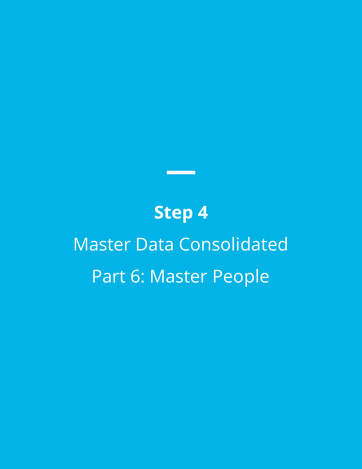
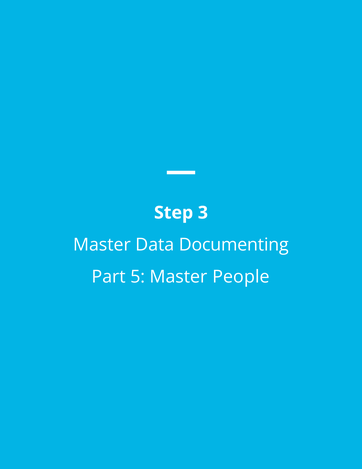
4: 4 -> 3
Consolidated: Consolidated -> Documenting
6: 6 -> 5
